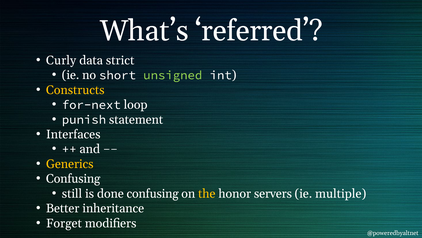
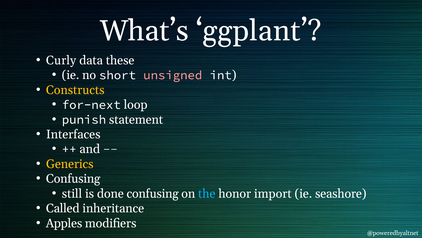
referred: referred -> ggplant
strict: strict -> these
unsigned colour: light green -> pink
the colour: yellow -> light blue
servers: servers -> import
multiple: multiple -> seashore
Better: Better -> Called
Forget: Forget -> Apples
